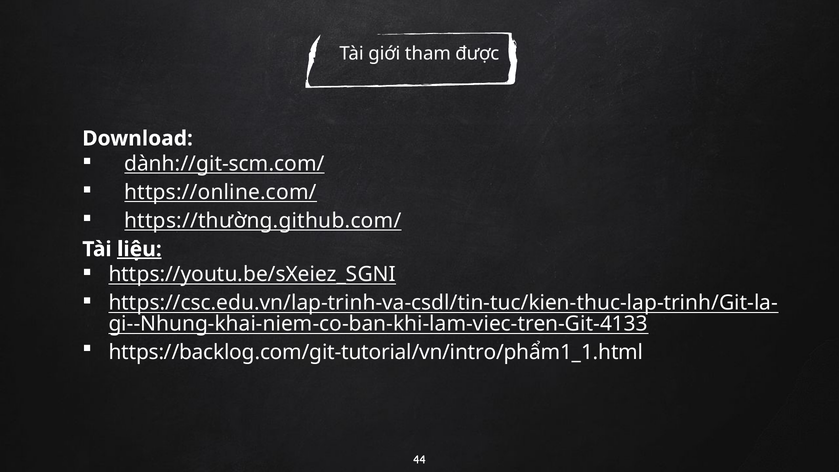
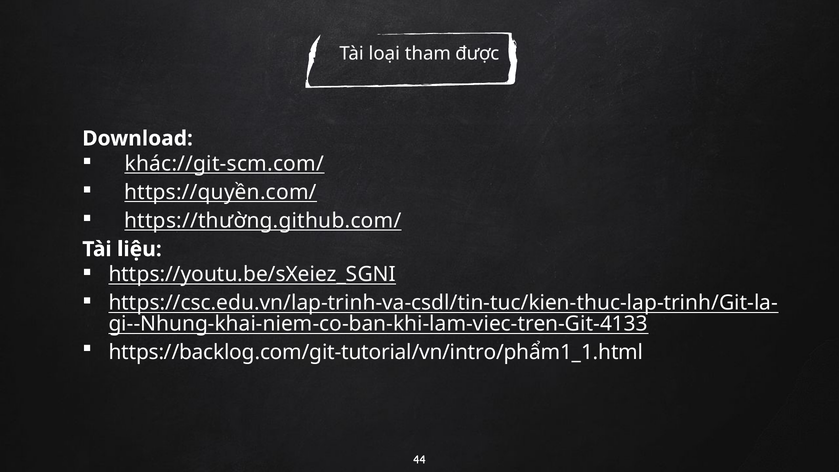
giới: giới -> loại
dành://git-scm.com/: dành://git-scm.com/ -> khác://git-scm.com/
https://online.com/: https://online.com/ -> https://quyền.com/
liệu underline: present -> none
